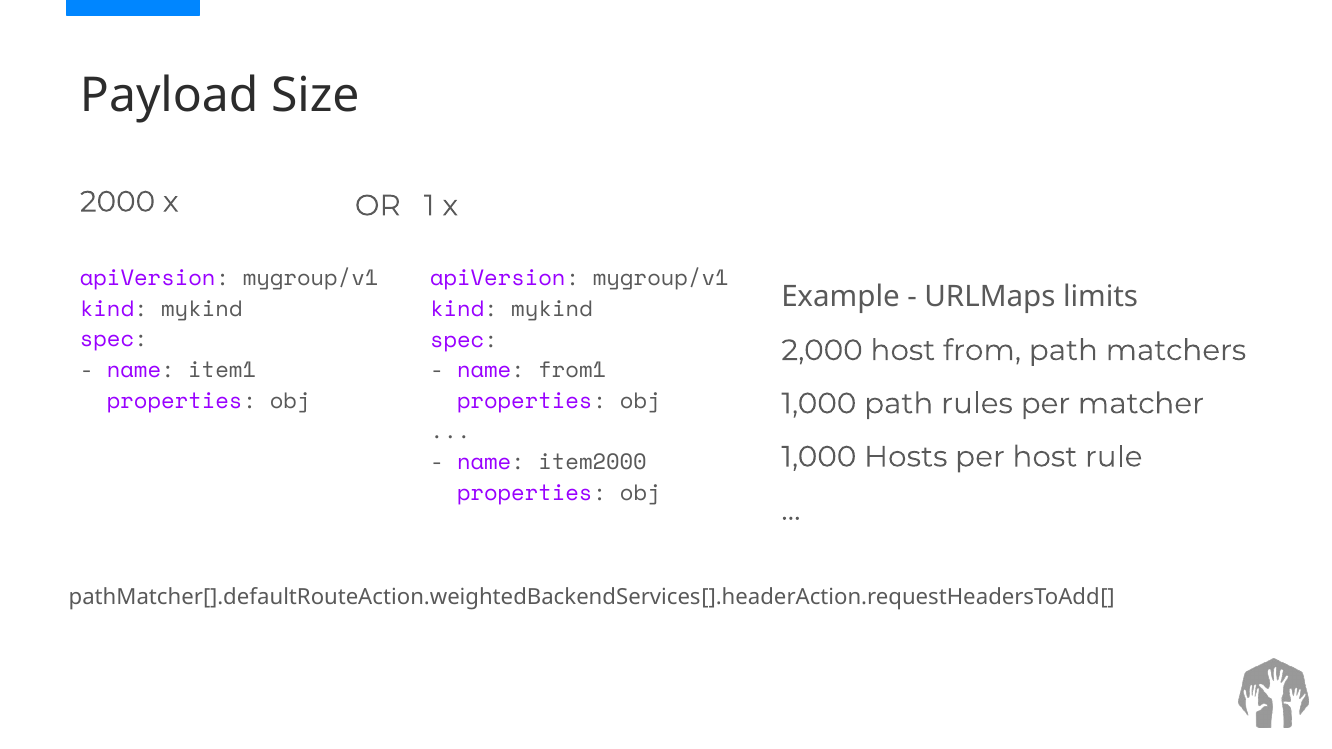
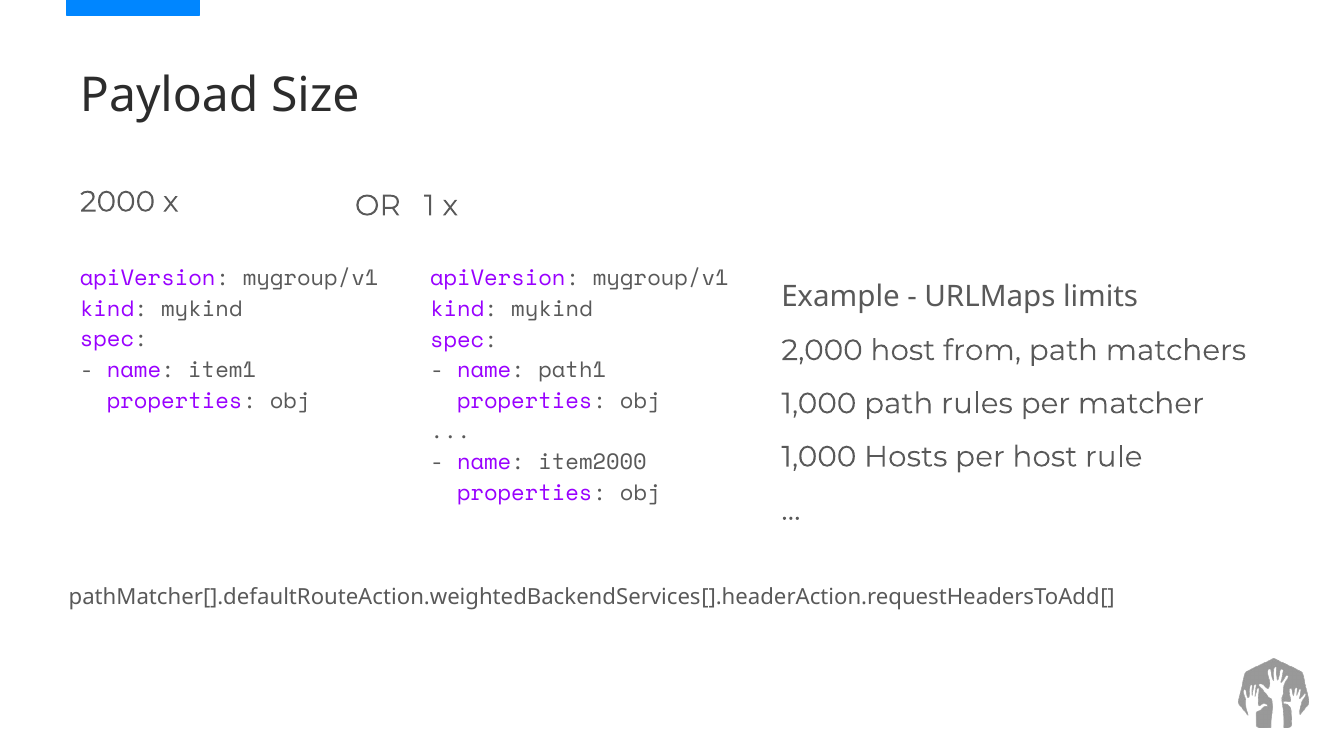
from1: from1 -> path1
